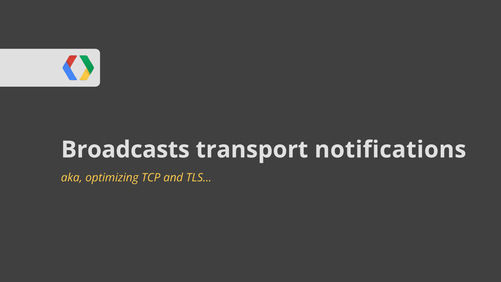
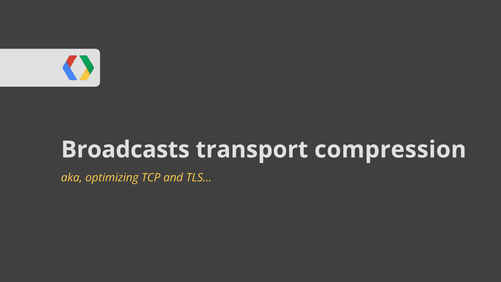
notifications: notifications -> compression
